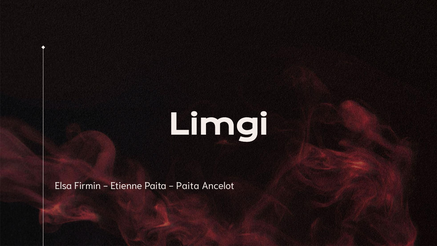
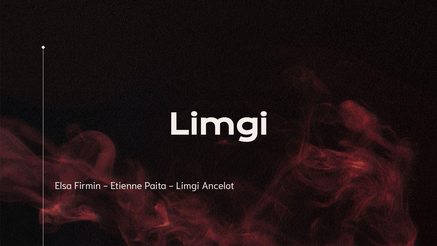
Paita at (188, 186): Paita -> Limgi
